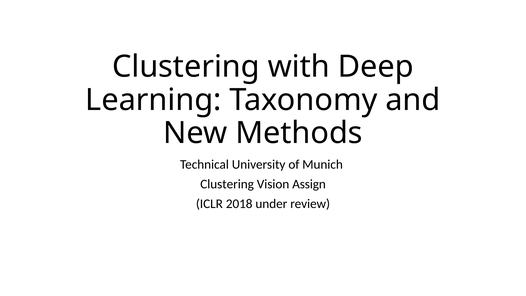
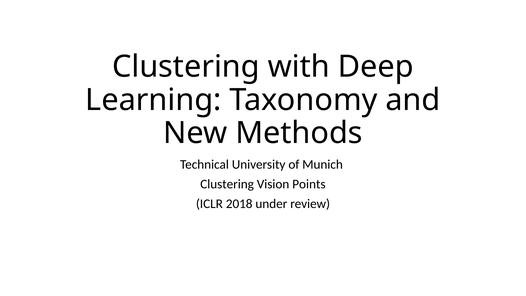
Assign: Assign -> Points
